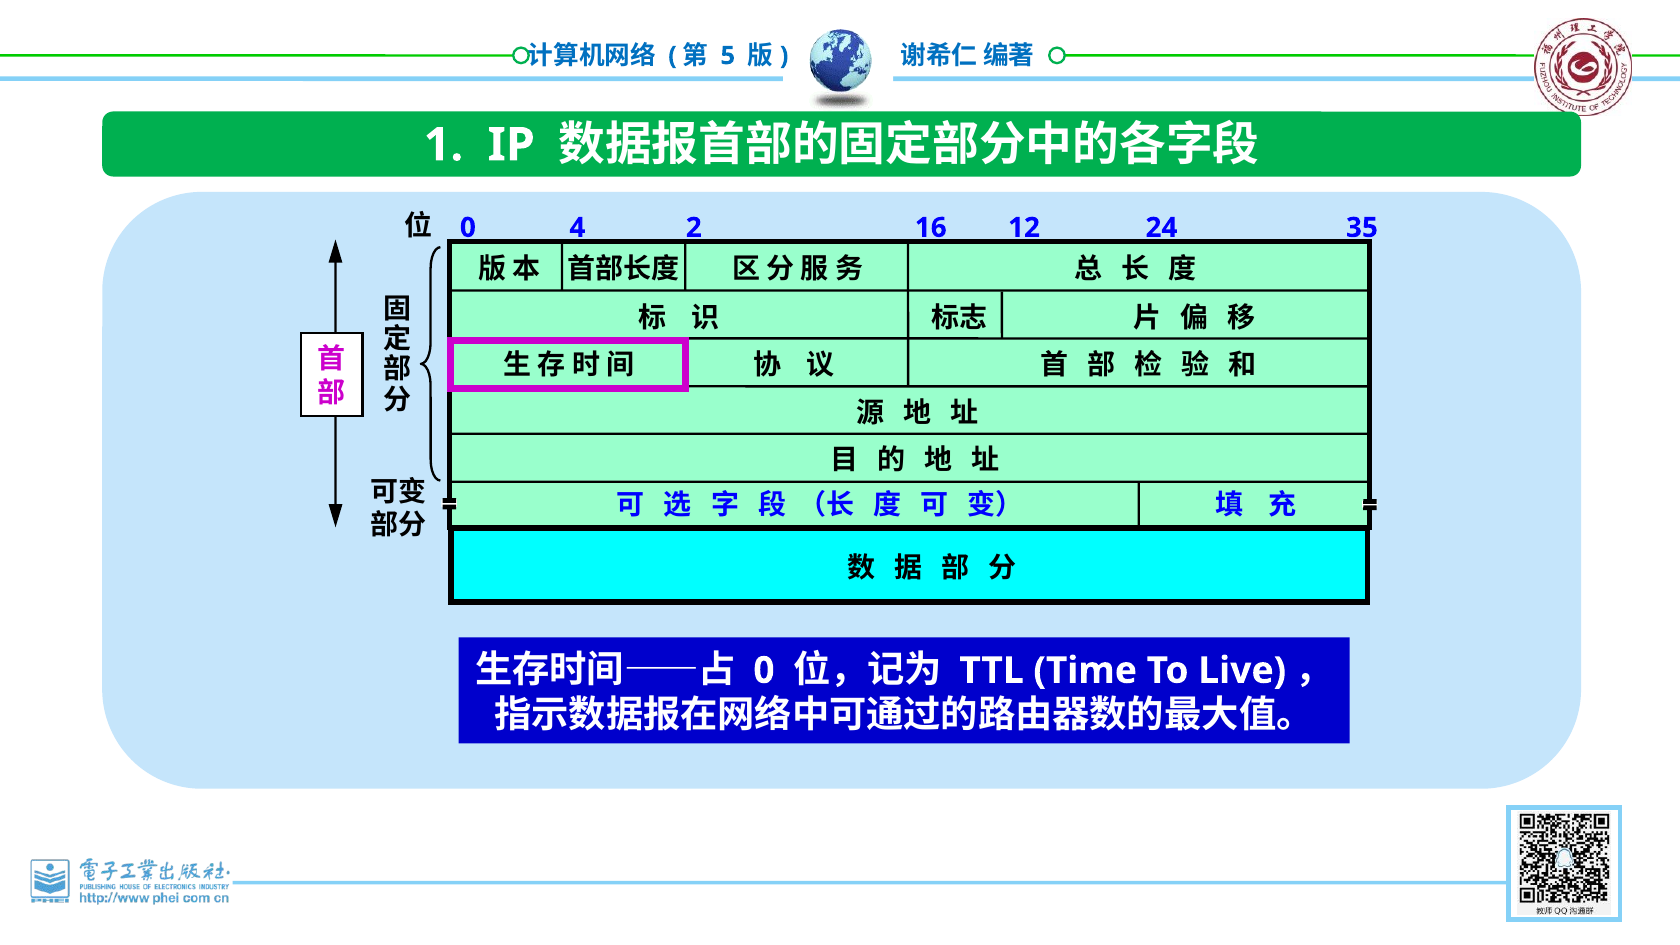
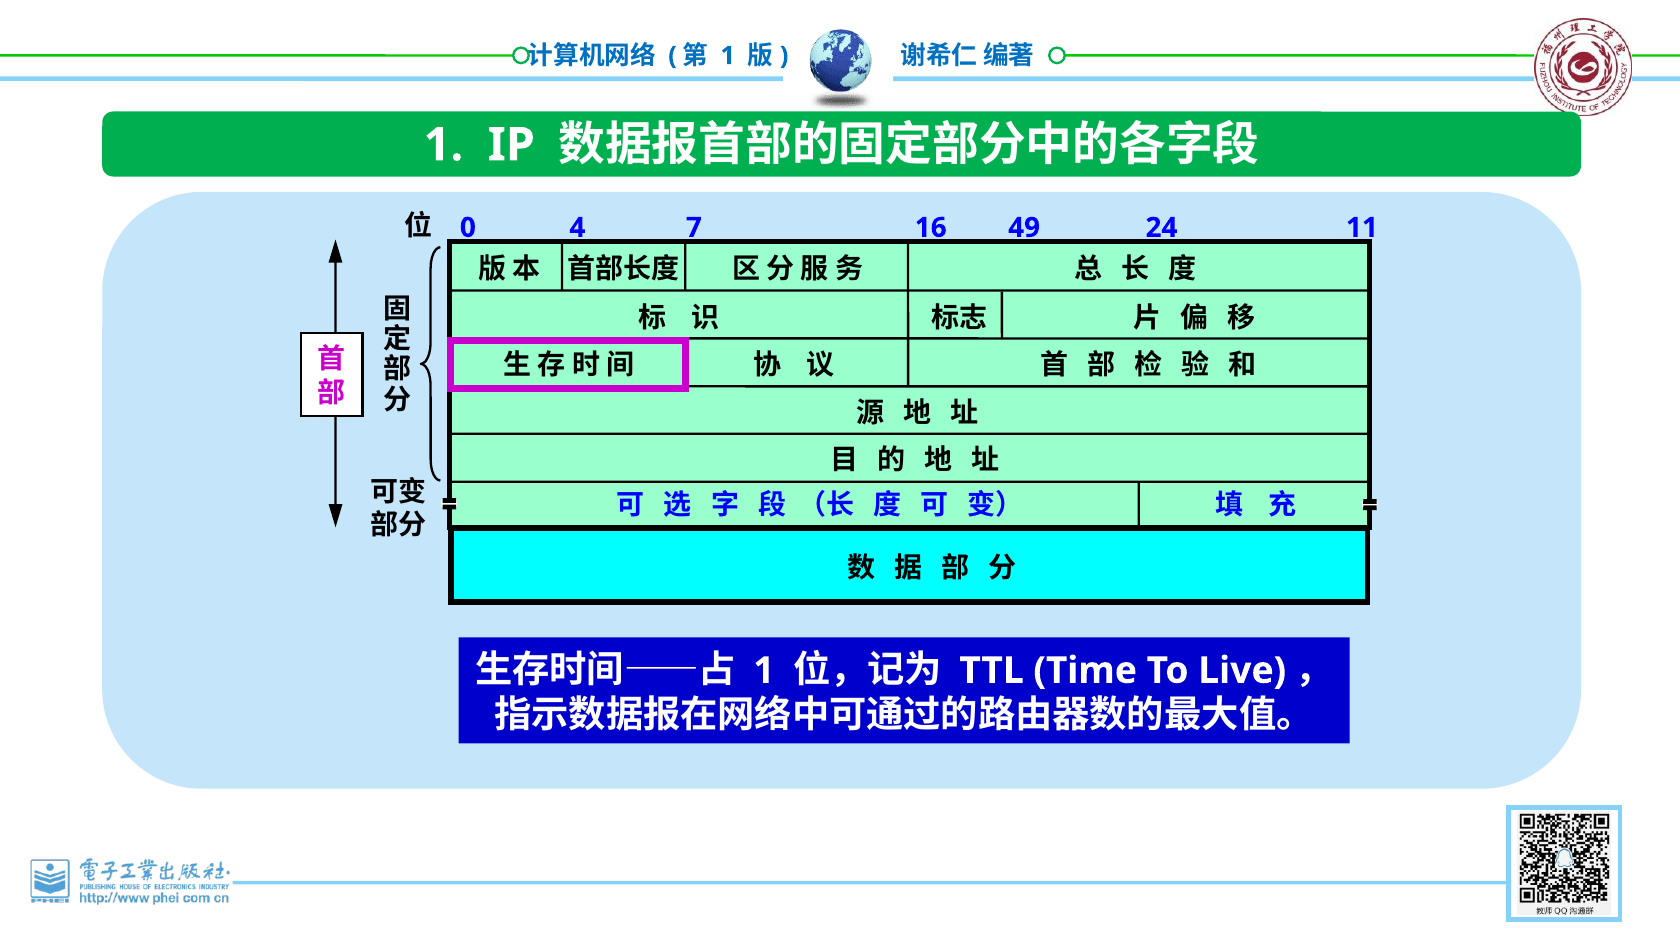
5 at (728, 56): 5 -> 1
2: 2 -> 7
12: 12 -> 49
35: 35 -> 11
0 at (764, 671): 0 -> 1
